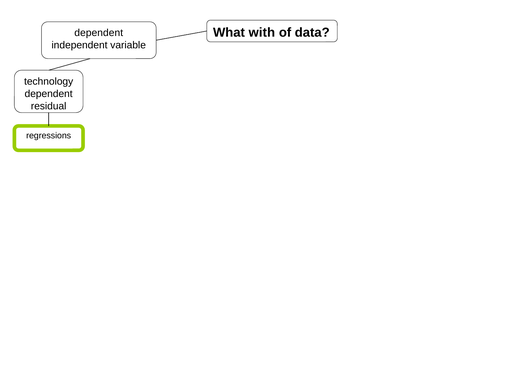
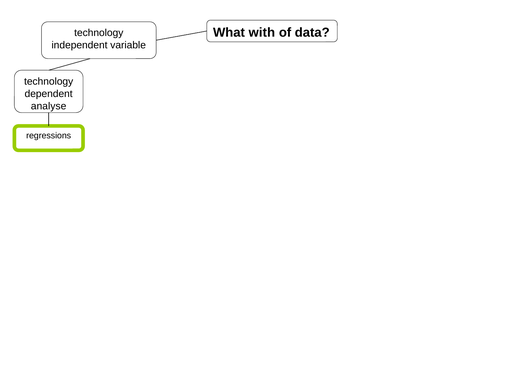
dependent at (99, 33): dependent -> technology
residual: residual -> analyse
